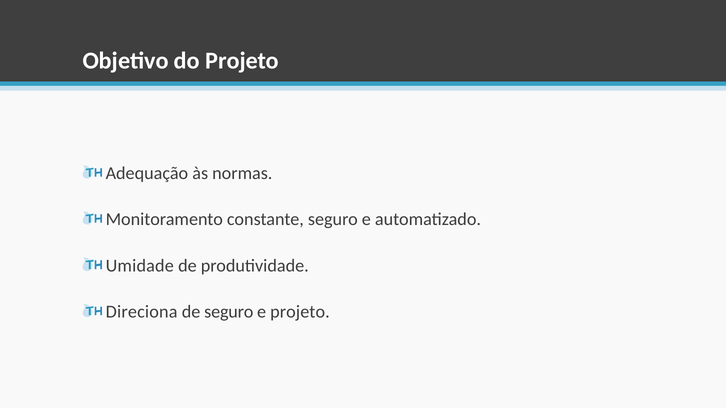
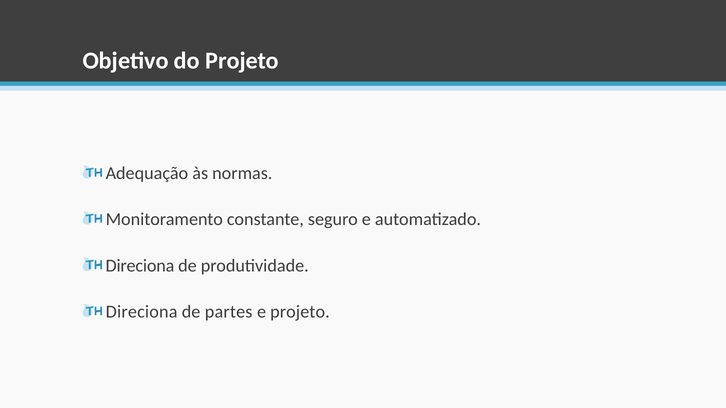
Umidade at (140, 266): Umidade -> Direciona
de seguro: seguro -> partes
